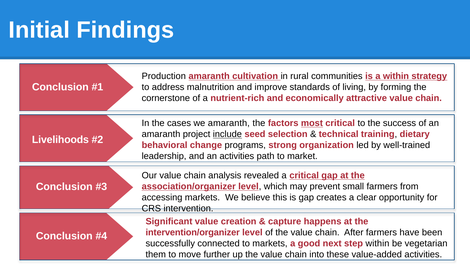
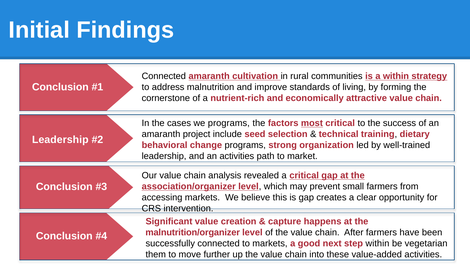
Production at (164, 76): Production -> Connected
we amaranth: amaranth -> programs
include underline: present -> none
Livelihoods at (60, 139): Livelihoods -> Leadership
intervention/organizer: intervention/organizer -> malnutrition/organizer
